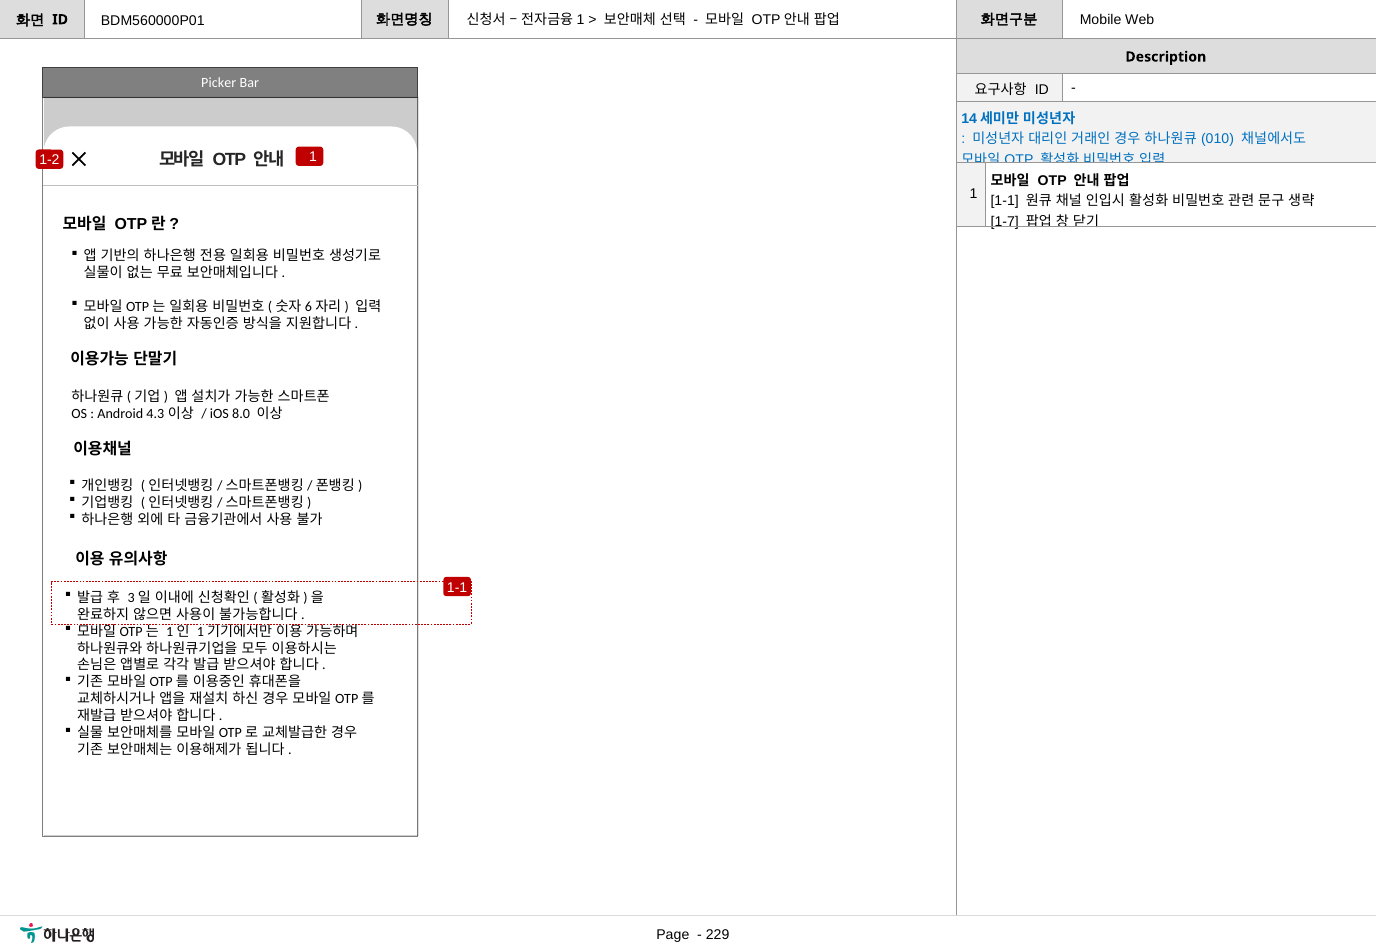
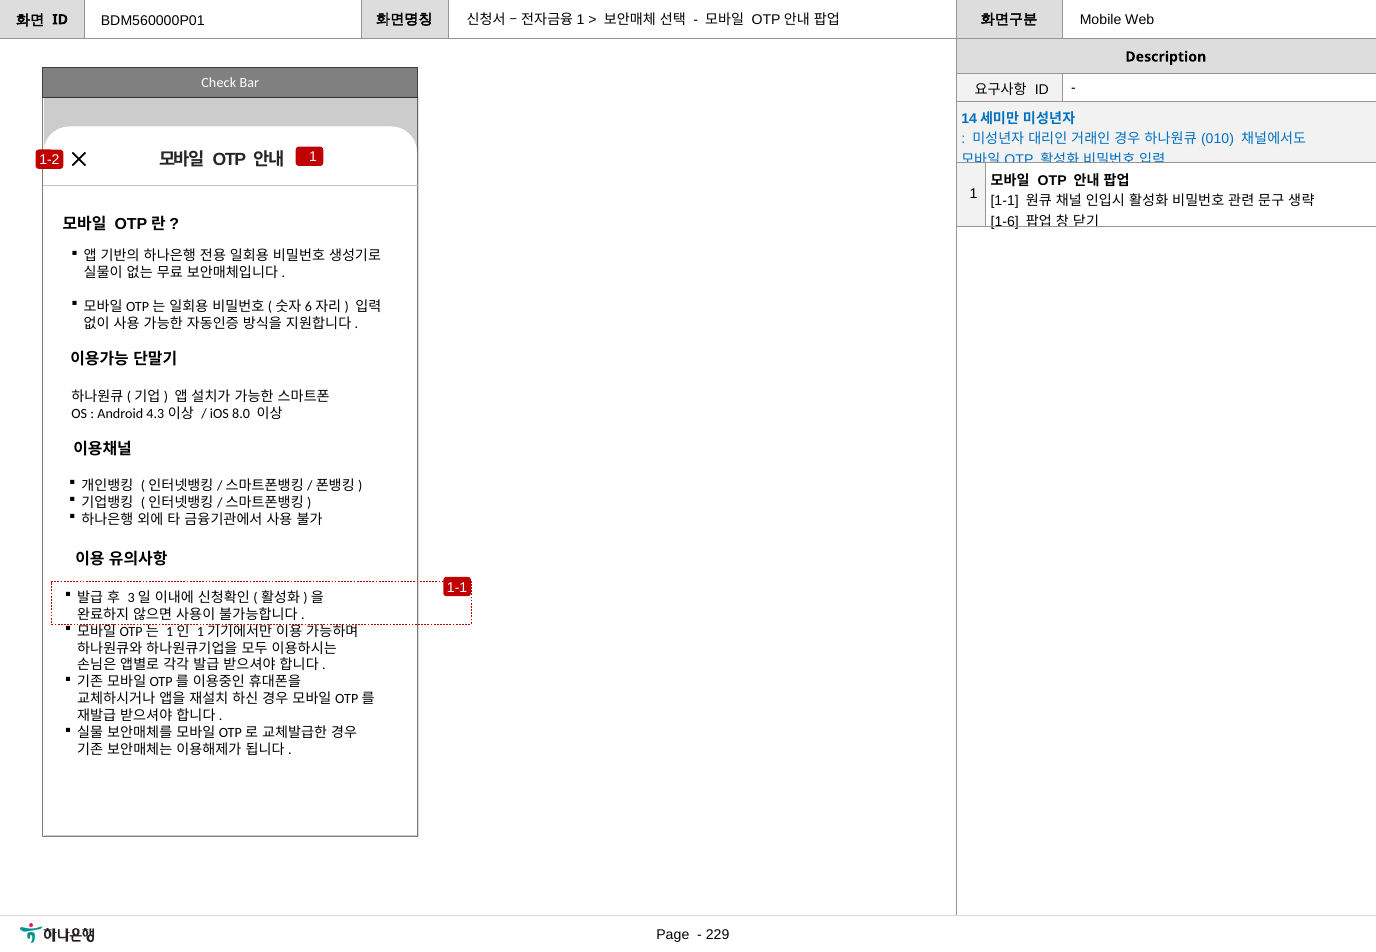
Picker: Picker -> Check
1-7: 1-7 -> 1-6
